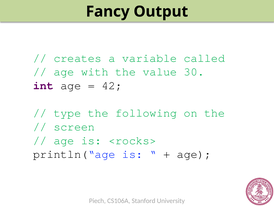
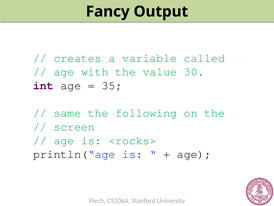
42: 42 -> 35
type: type -> same
